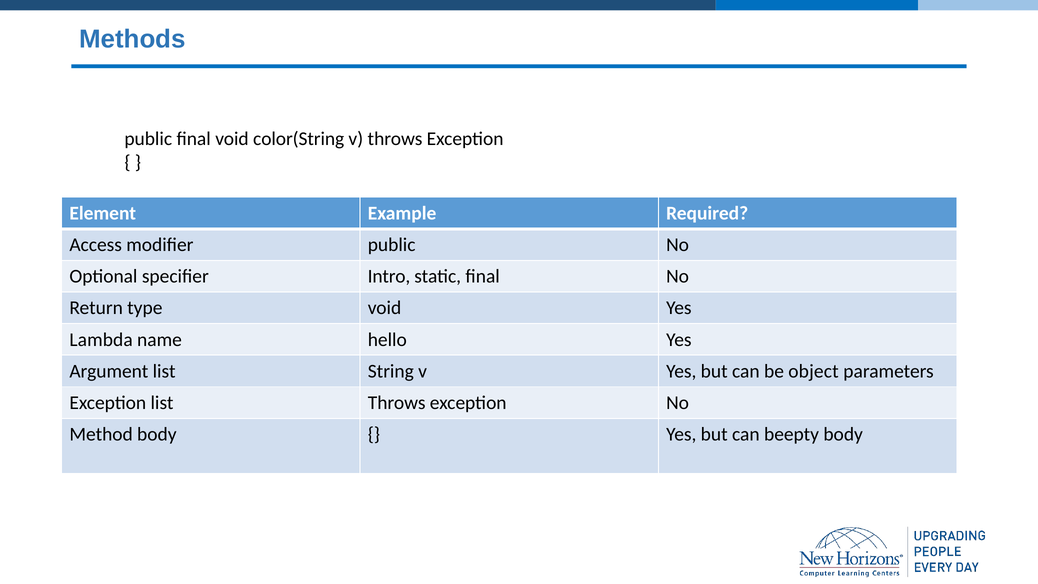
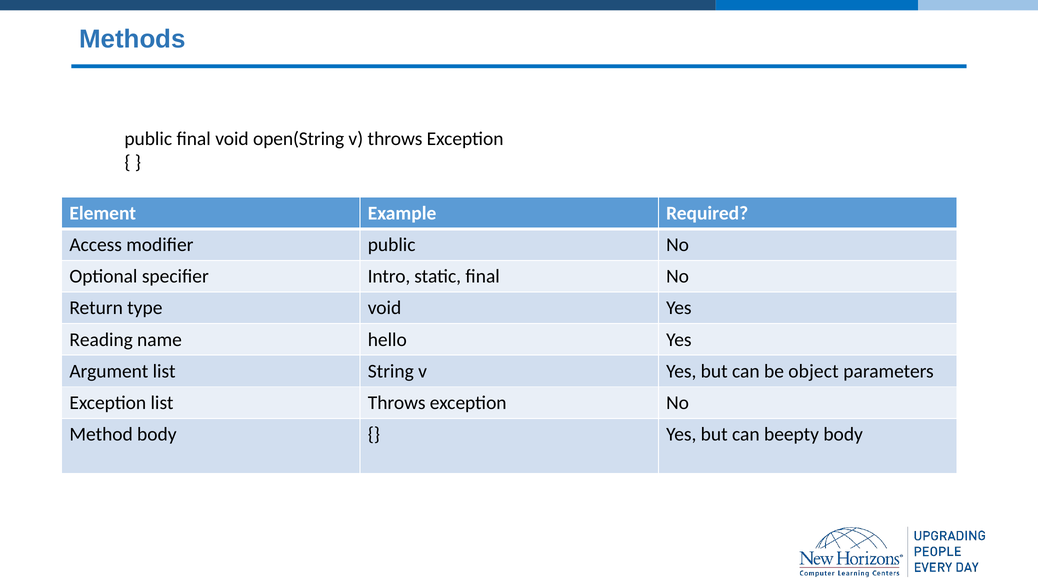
color(String: color(String -> open(String
Lambda: Lambda -> Reading
